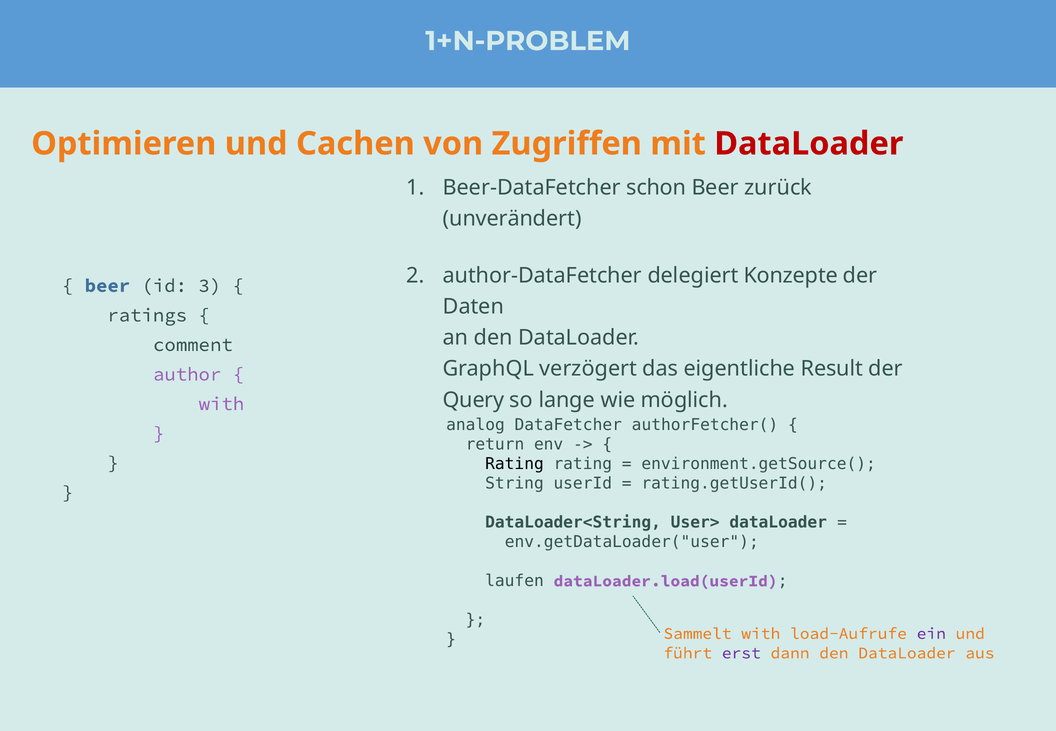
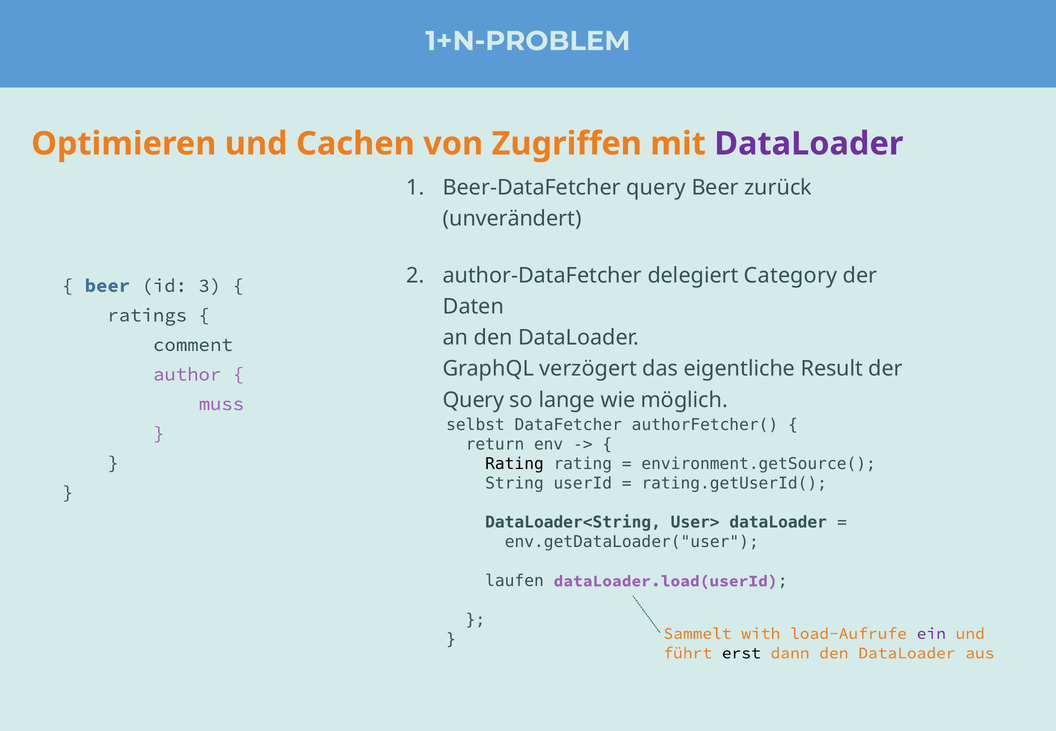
DataLoader at (809, 144) colour: red -> purple
Beer-DataFetcher schon: schon -> query
Konzepte: Konzepte -> Category
with at (221, 404): with -> muss
analog: analog -> selbst
erst colour: purple -> black
